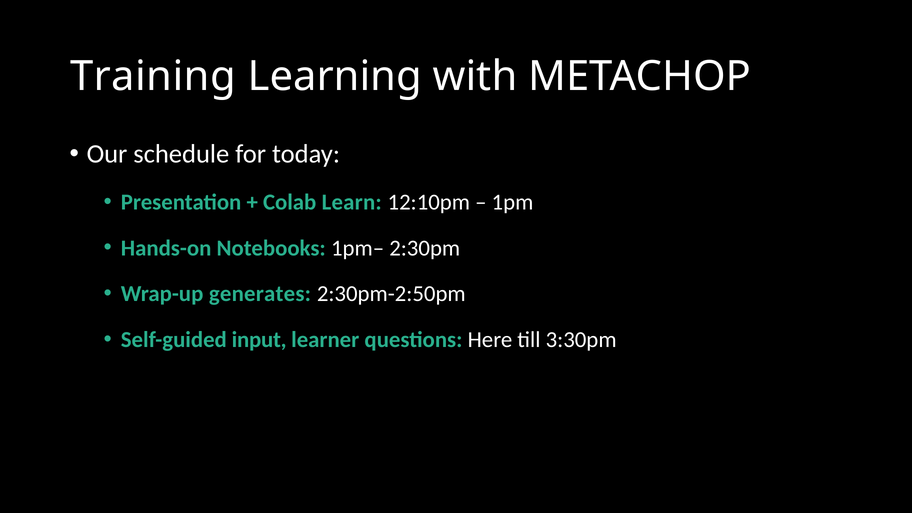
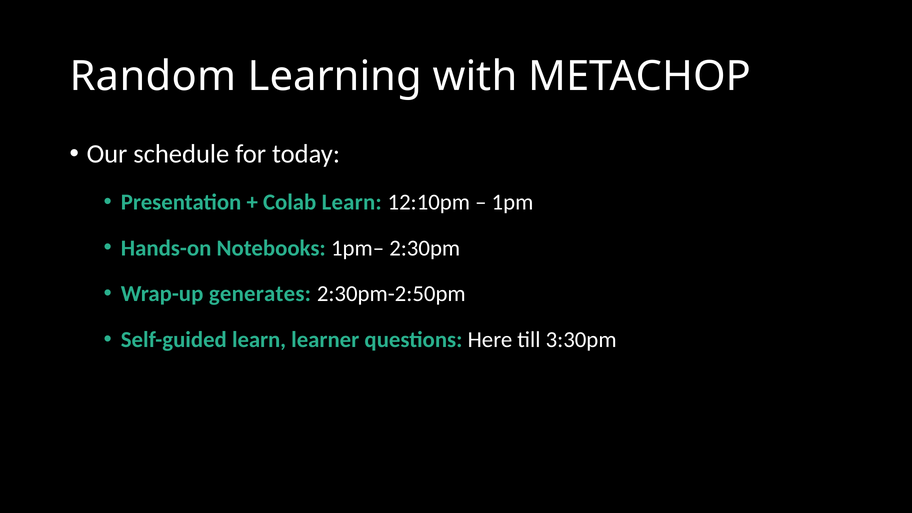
Training: Training -> Random
Self-guided input: input -> learn
